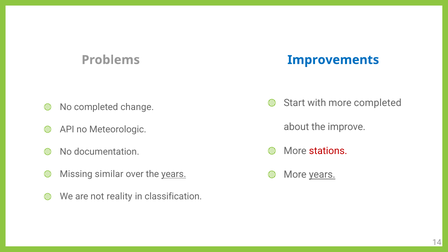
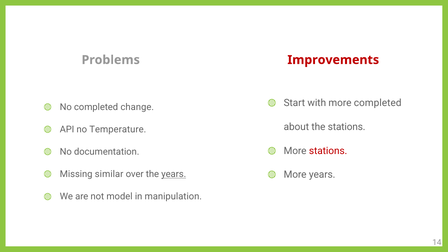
Improvements colour: blue -> red
the improve: improve -> stations
Meteorologic: Meteorologic -> Temperature
years at (322, 175) underline: present -> none
reality: reality -> model
classification: classification -> manipulation
